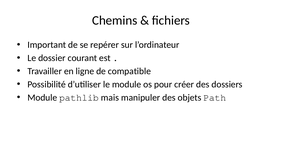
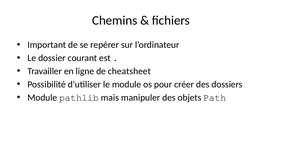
compatible: compatible -> cheatsheet
